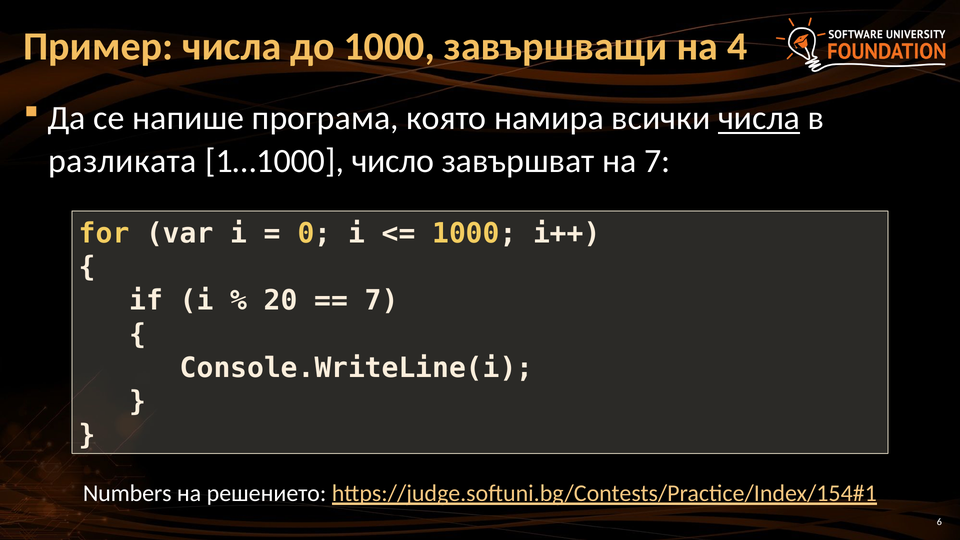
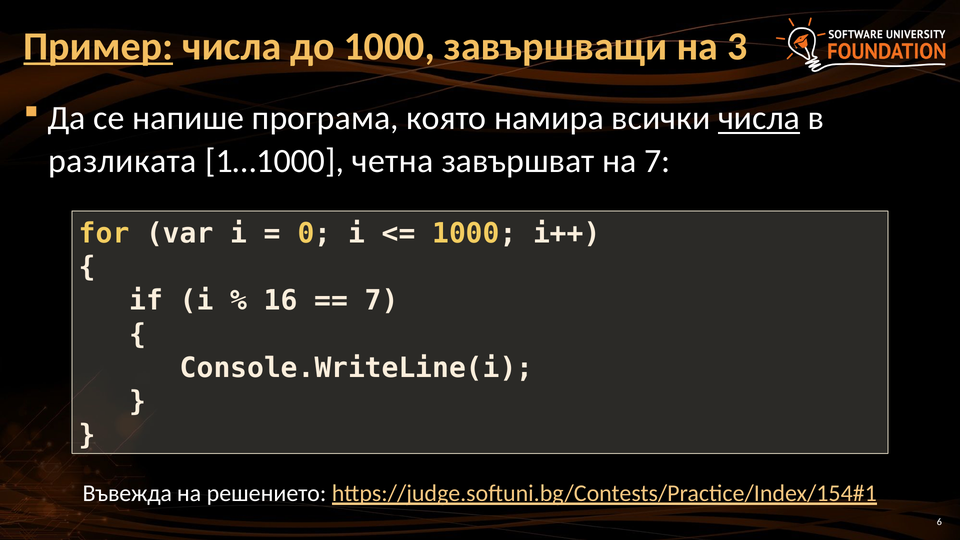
Пример underline: none -> present
4: 4 -> 3
число: число -> четна
20: 20 -> 16
Numbers: Numbers -> Въвежда
